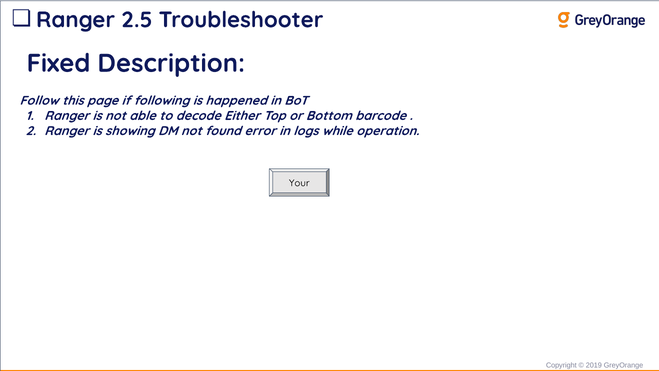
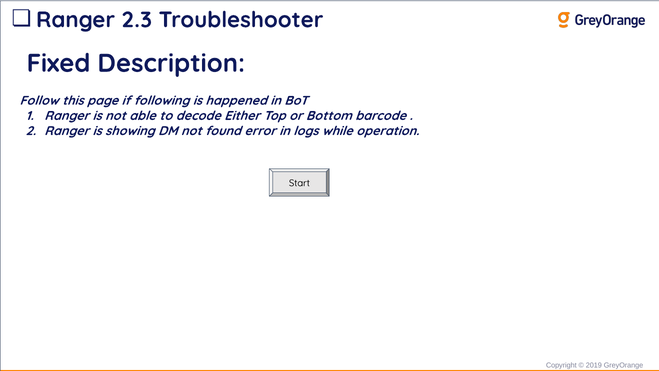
2.5: 2.5 -> 2.3
Your: Your -> Start
